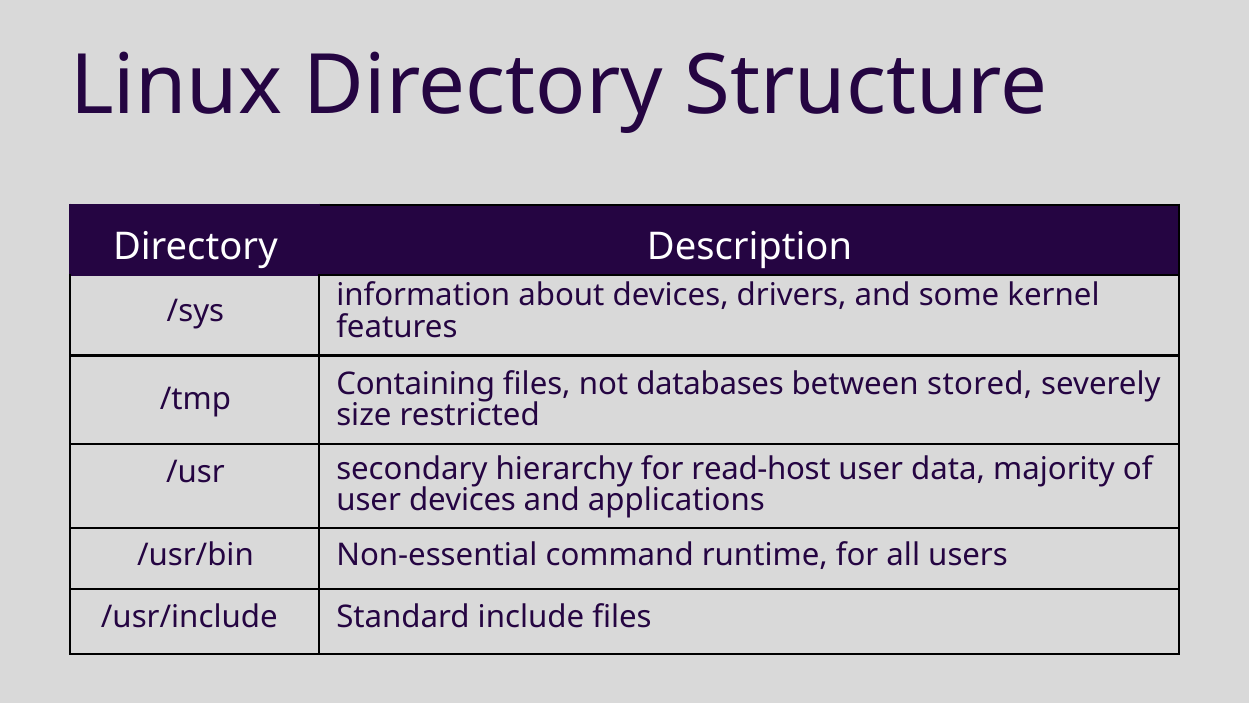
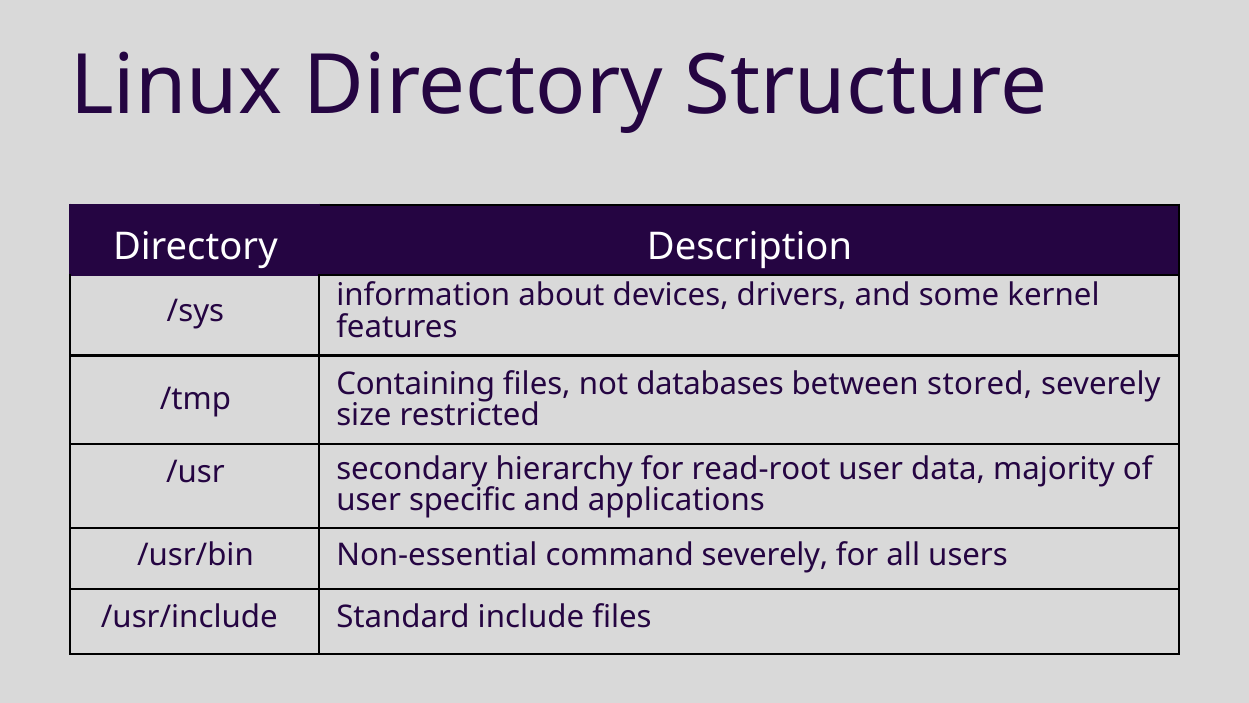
read-host: read-host -> read-root
user devices: devices -> specific
command runtime: runtime -> severely
